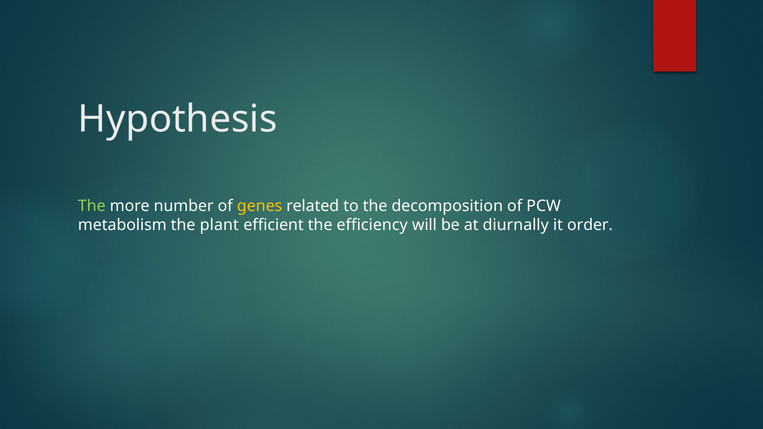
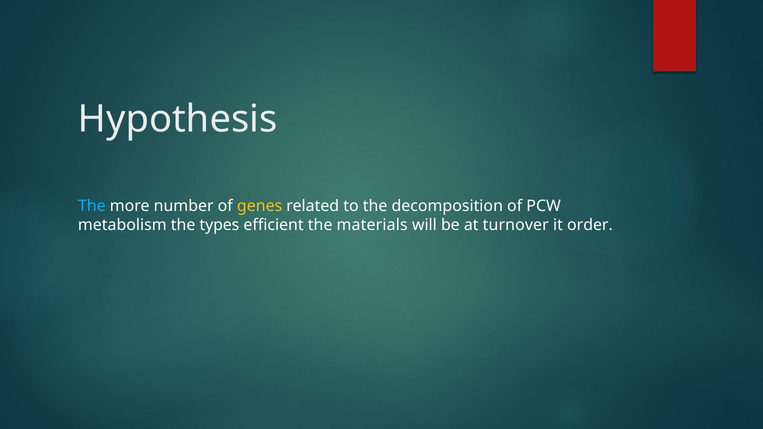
The at (92, 206) colour: light green -> light blue
plant: plant -> types
efficiency: efficiency -> materials
diurnally: diurnally -> turnover
